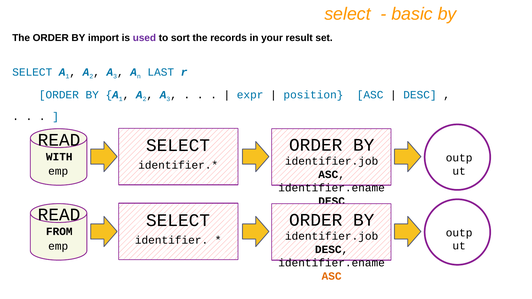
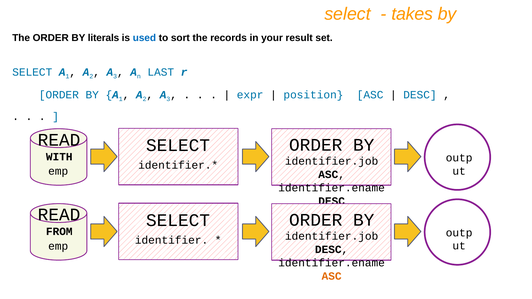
basic: basic -> takes
import: import -> literals
used colour: purple -> blue
